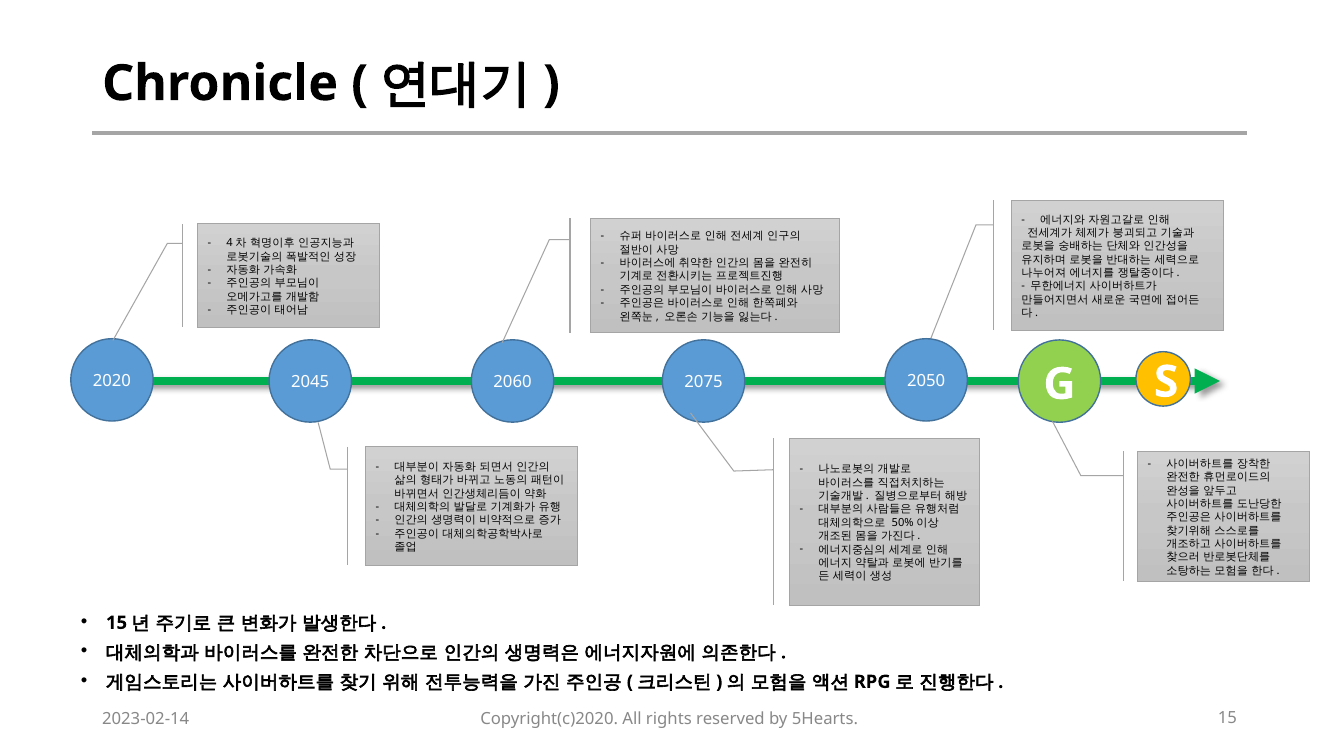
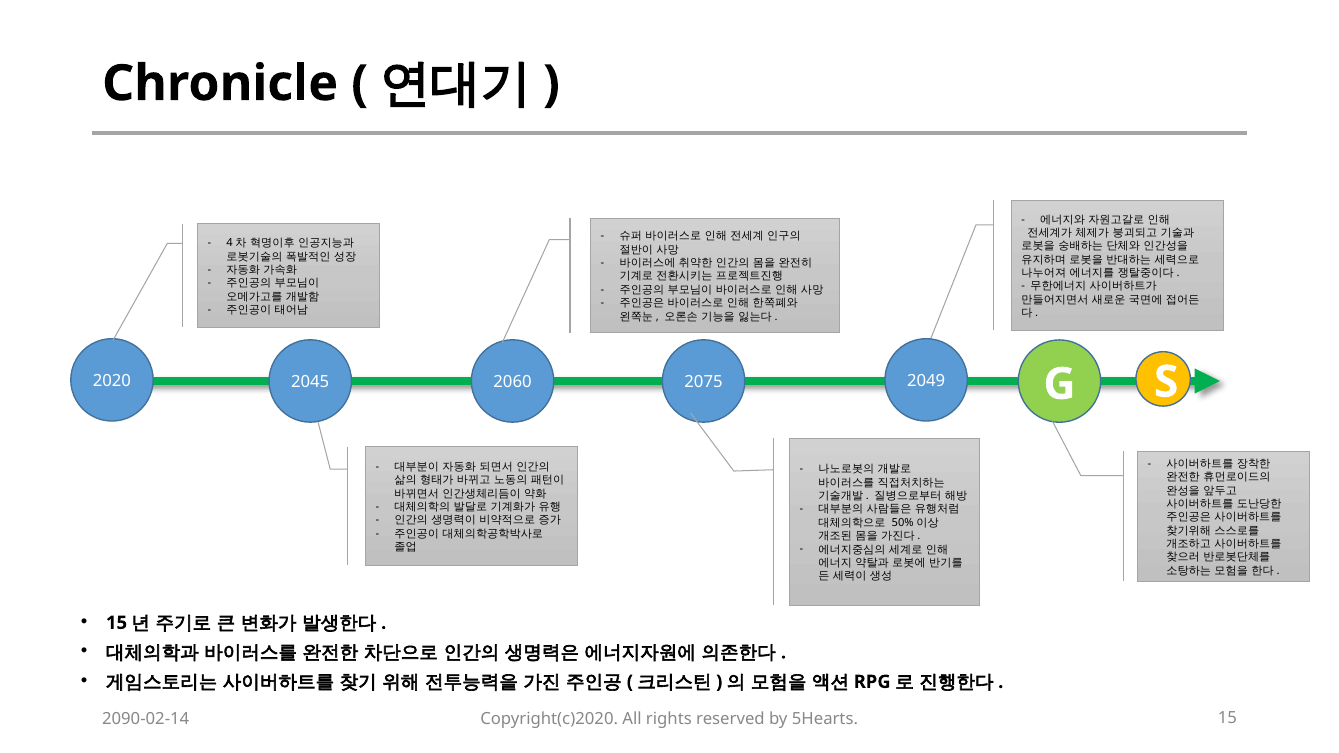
2050: 2050 -> 2049
2023-02-14: 2023-02-14 -> 2090-02-14
